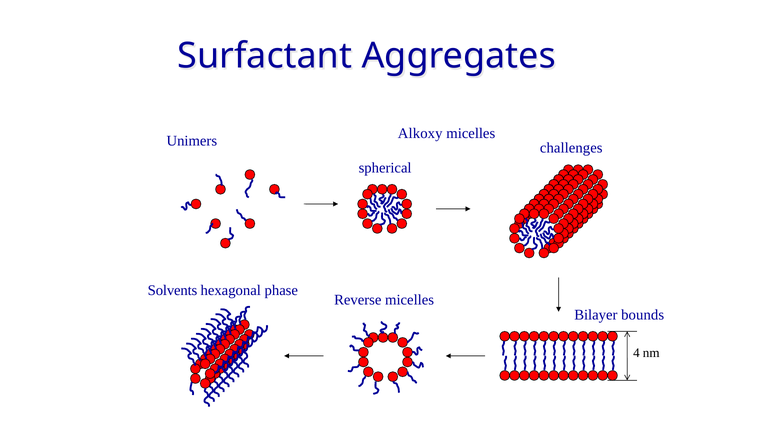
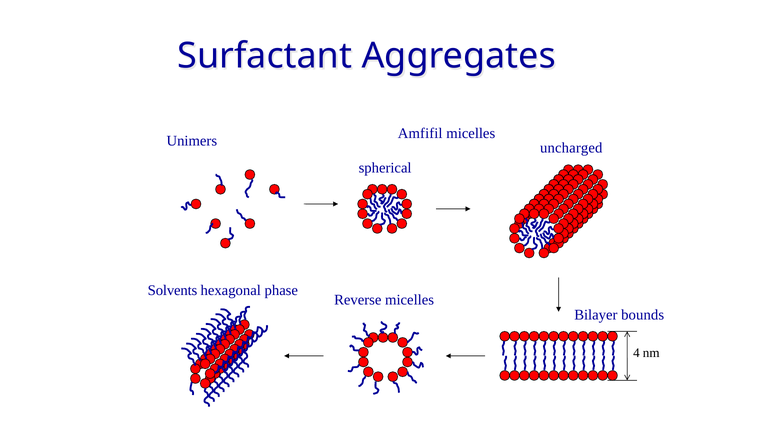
Alkoxy: Alkoxy -> Amfifil
challenges: challenges -> uncharged
